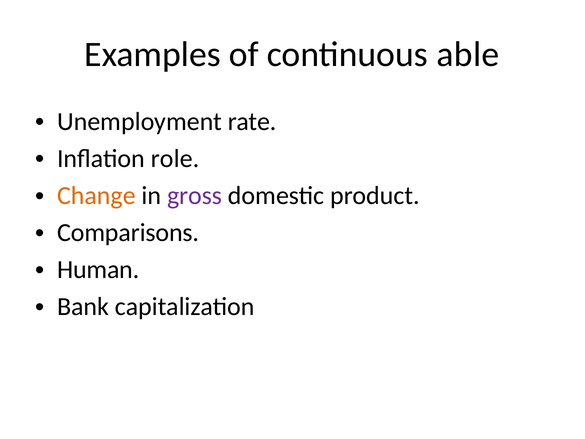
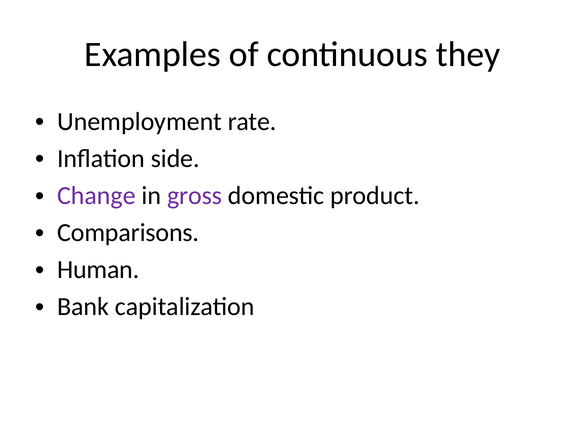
able: able -> they
role: role -> side
Change colour: orange -> purple
